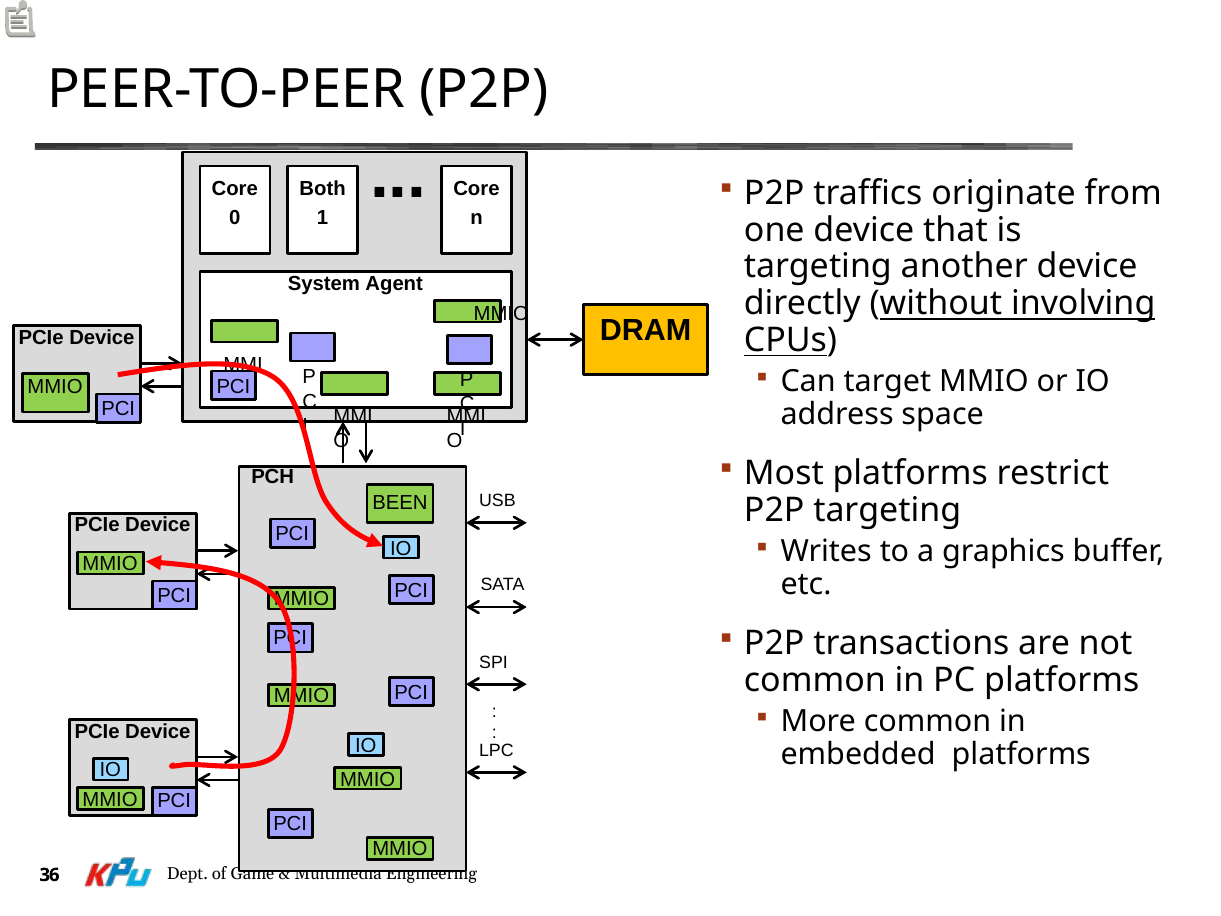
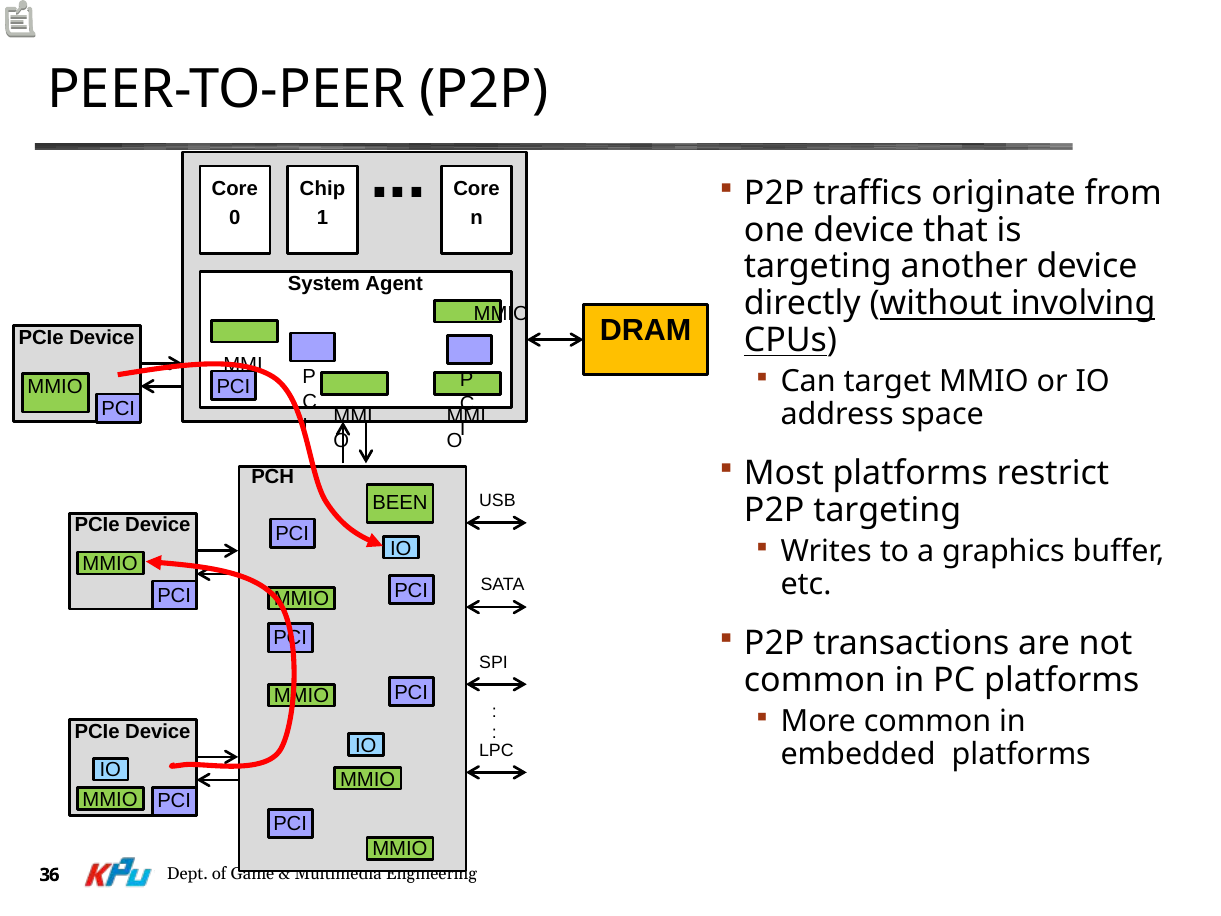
Both: Both -> Chip
